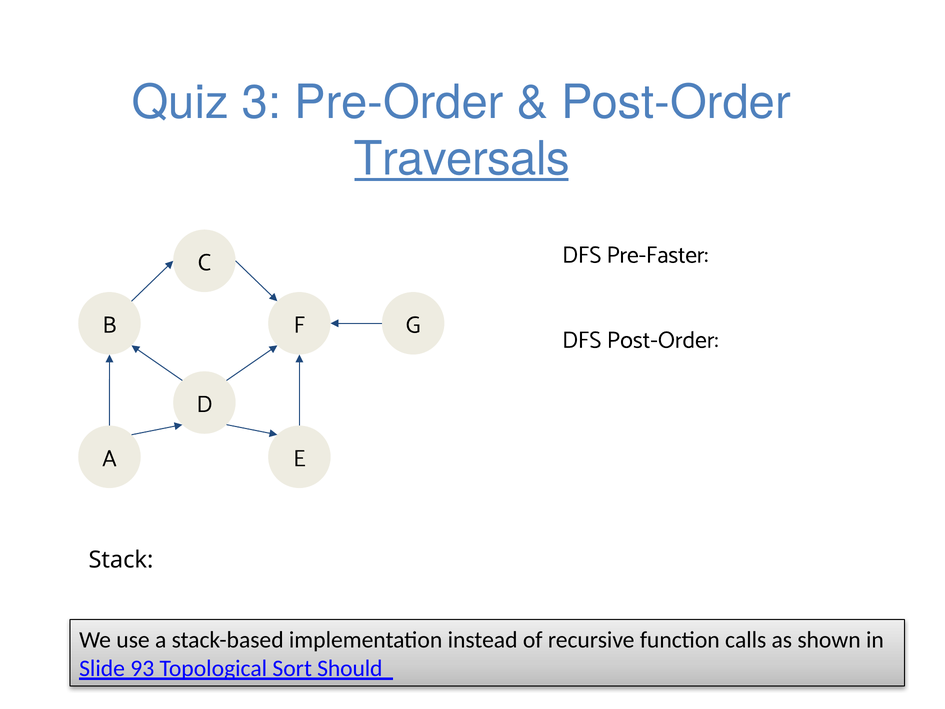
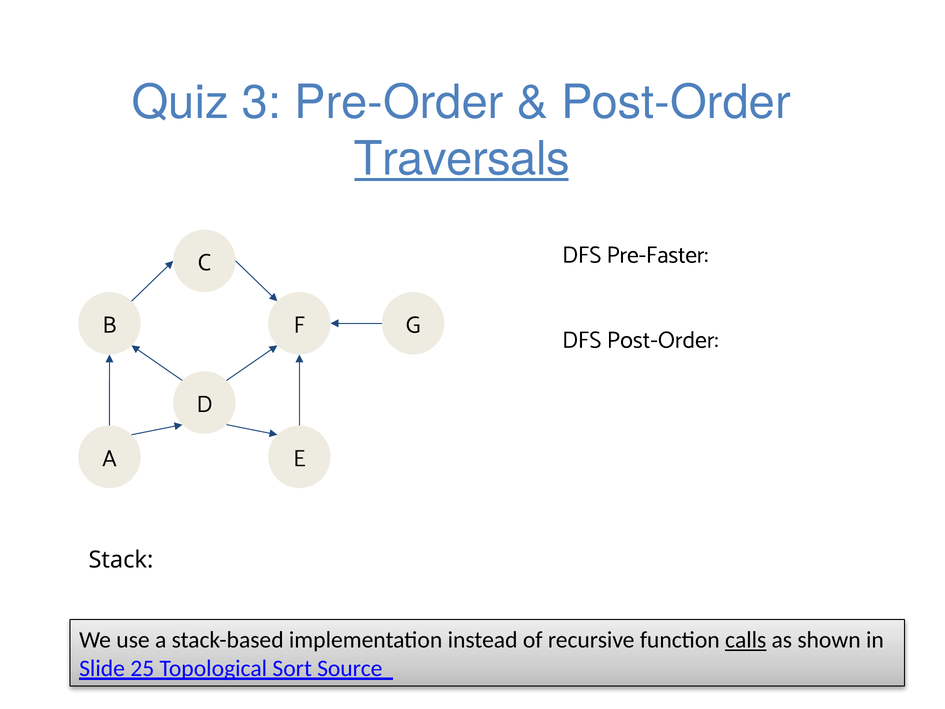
calls underline: none -> present
93: 93 -> 25
Should: Should -> Source
